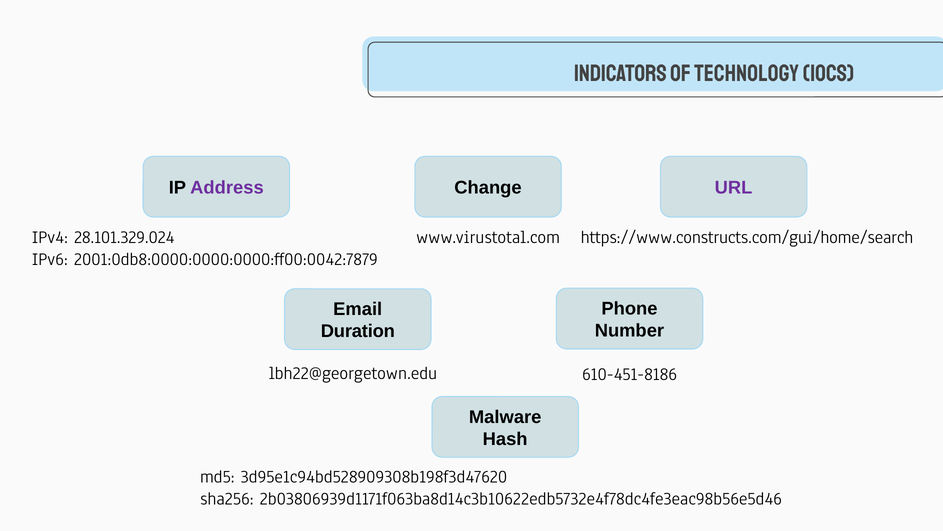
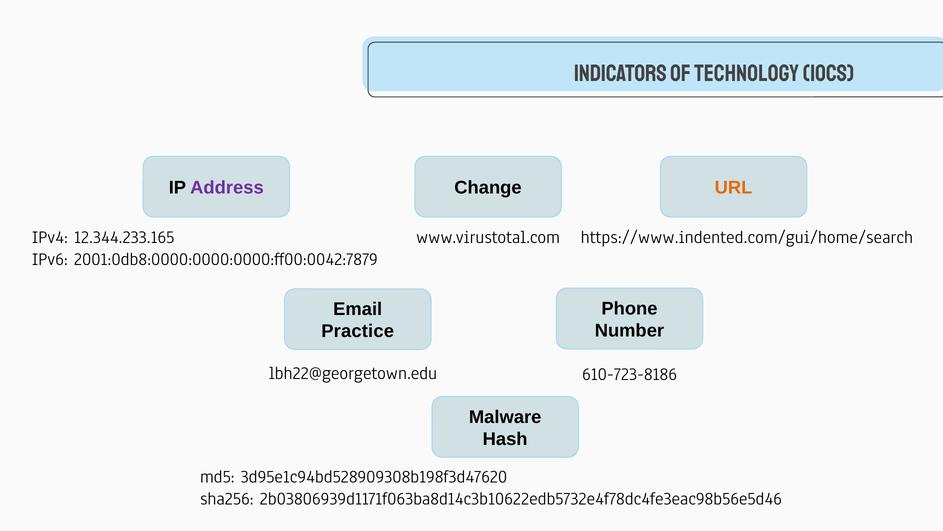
URL colour: purple -> orange
28.101.329.024: 28.101.329.024 -> 12.344.233.165
https://www.constructs.com/gui/home/search: https://www.constructs.com/gui/home/search -> https://www.indented.com/gui/home/search
Duration: Duration -> Practice
610-451-8186: 610-451-8186 -> 610-723-8186
